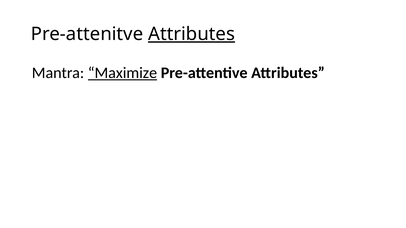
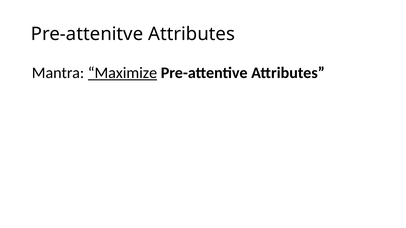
Attributes at (192, 34) underline: present -> none
